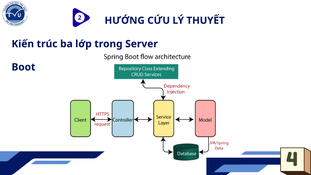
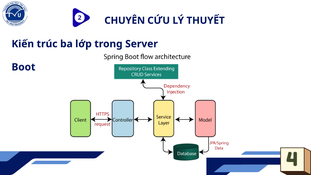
HƯỚNG: HƯỚNG -> CHUYÊN
